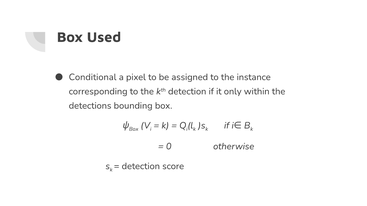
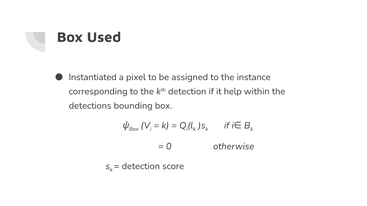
Conditional: Conditional -> Instantiated
only: only -> help
